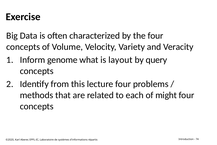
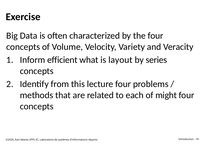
genome: genome -> efficient
query: query -> series
